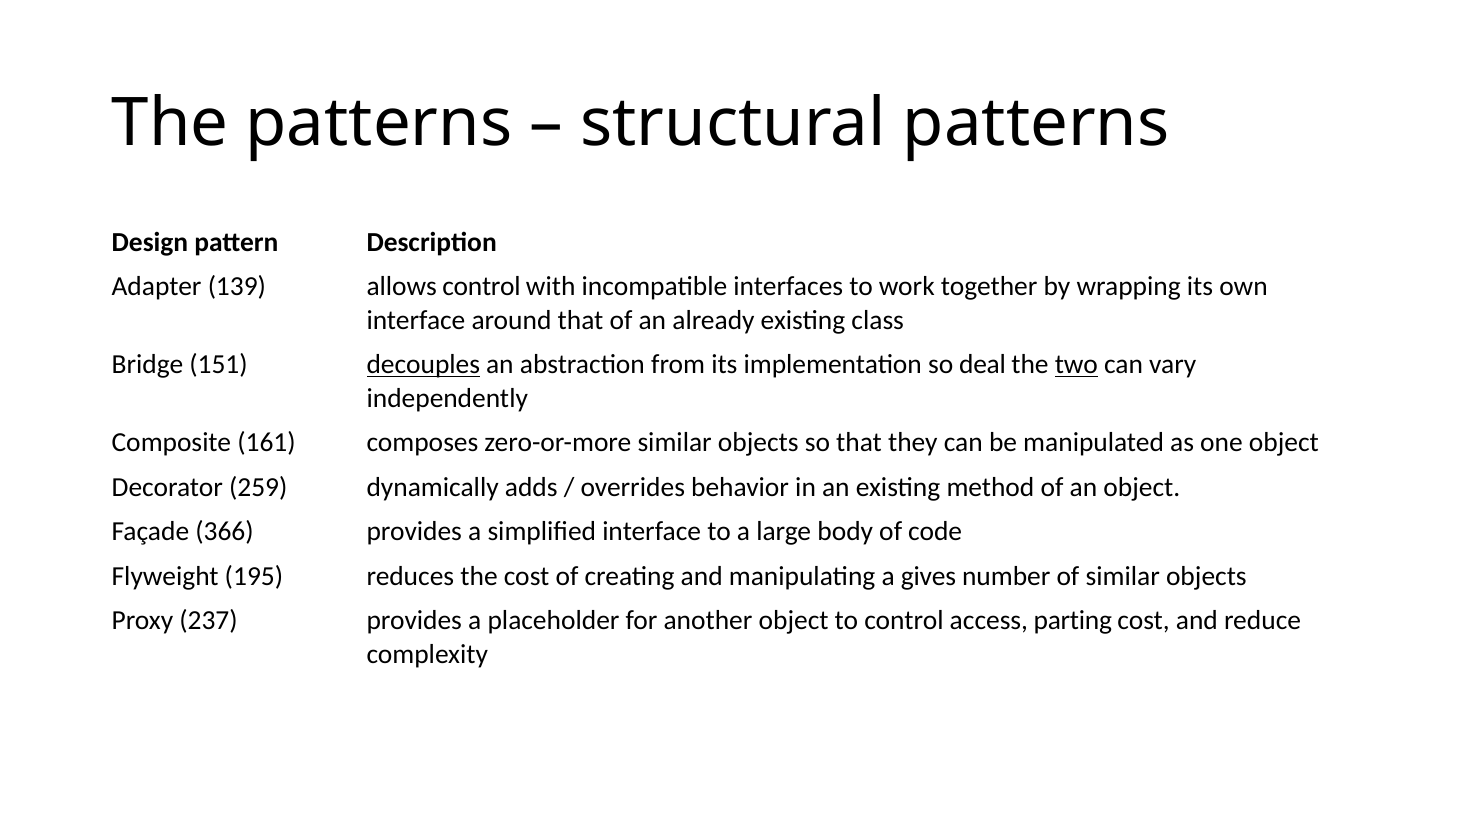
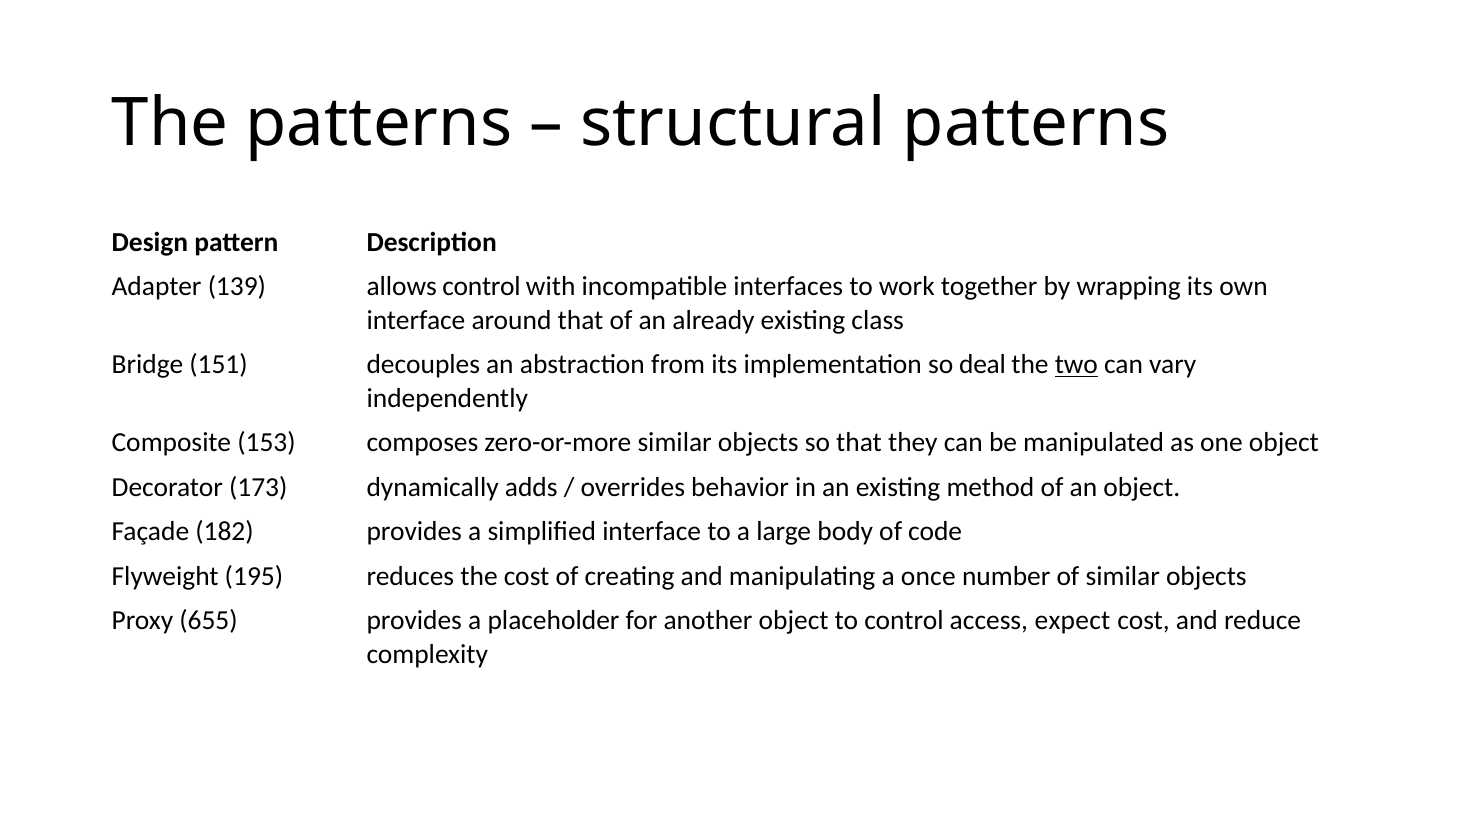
decouples underline: present -> none
161: 161 -> 153
259: 259 -> 173
366: 366 -> 182
gives: gives -> once
237: 237 -> 655
parting: parting -> expect
